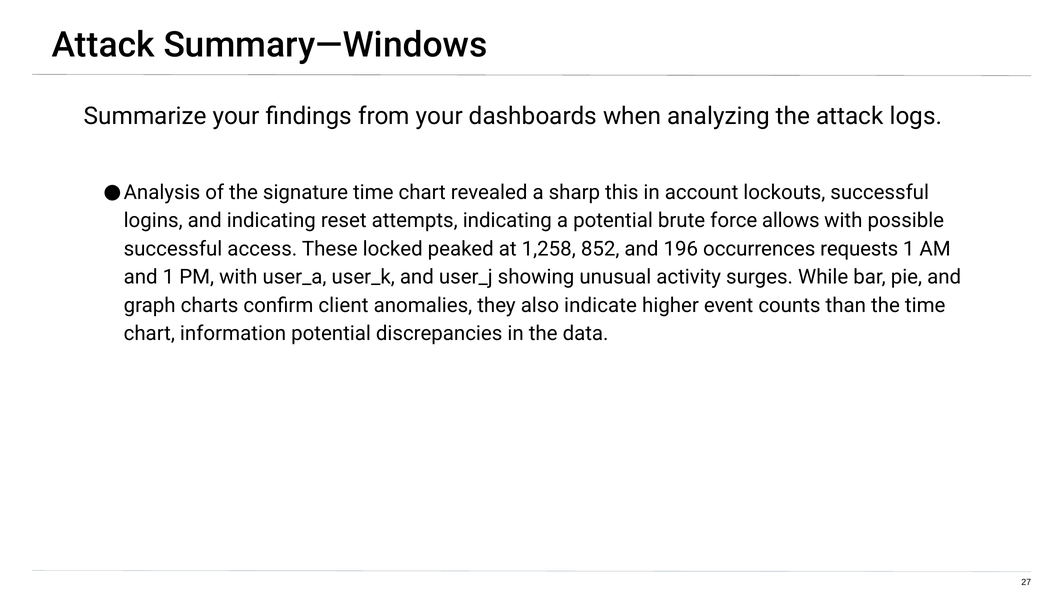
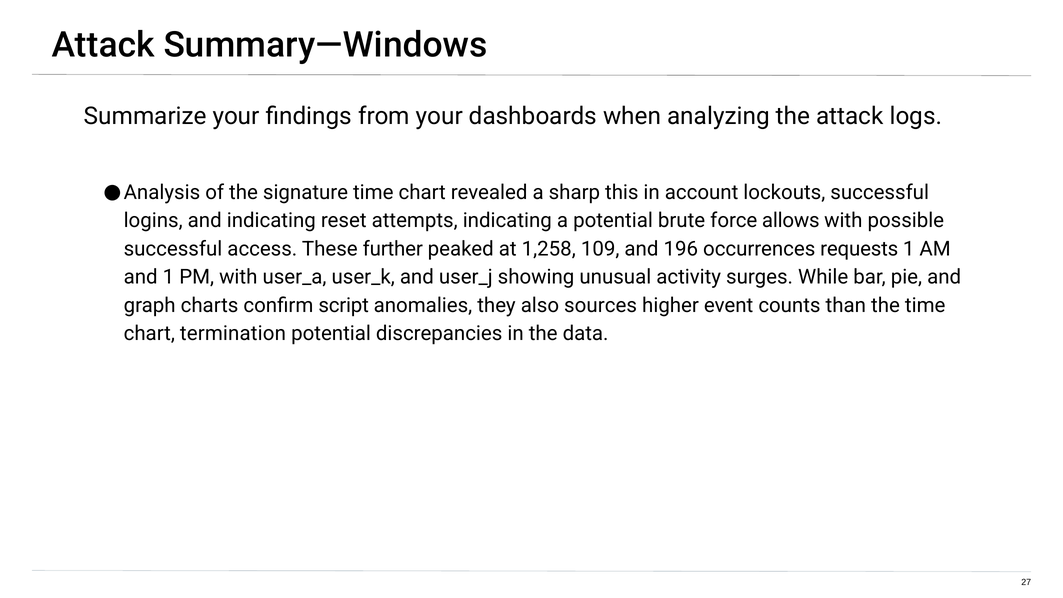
locked: locked -> further
852: 852 -> 109
client: client -> script
indicate: indicate -> sources
information: information -> termination
